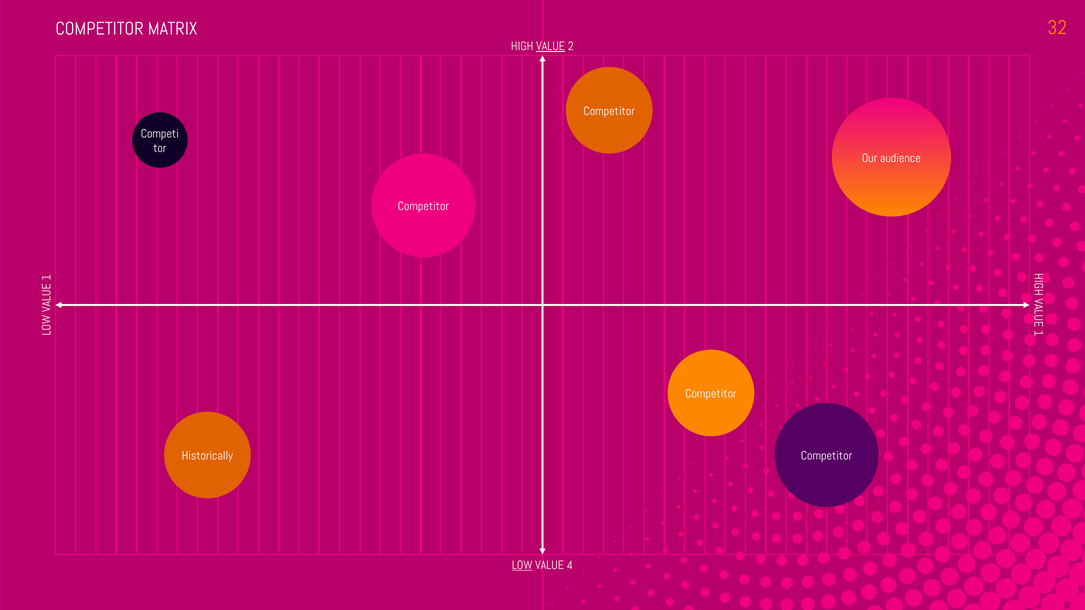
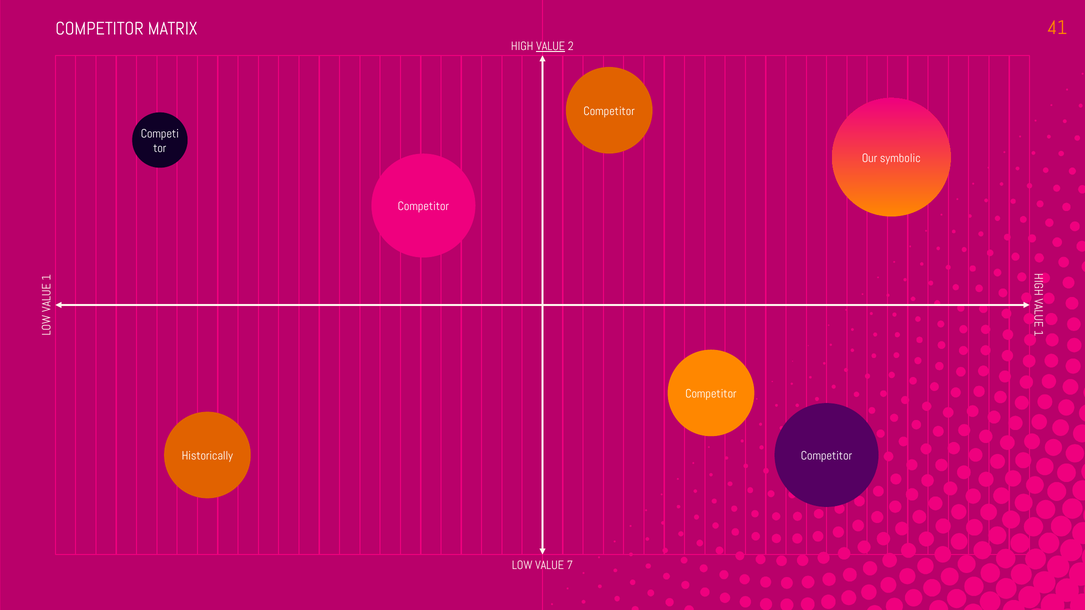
32: 32 -> 41
audience: audience -> symbolic
LOW underline: present -> none
4: 4 -> 7
